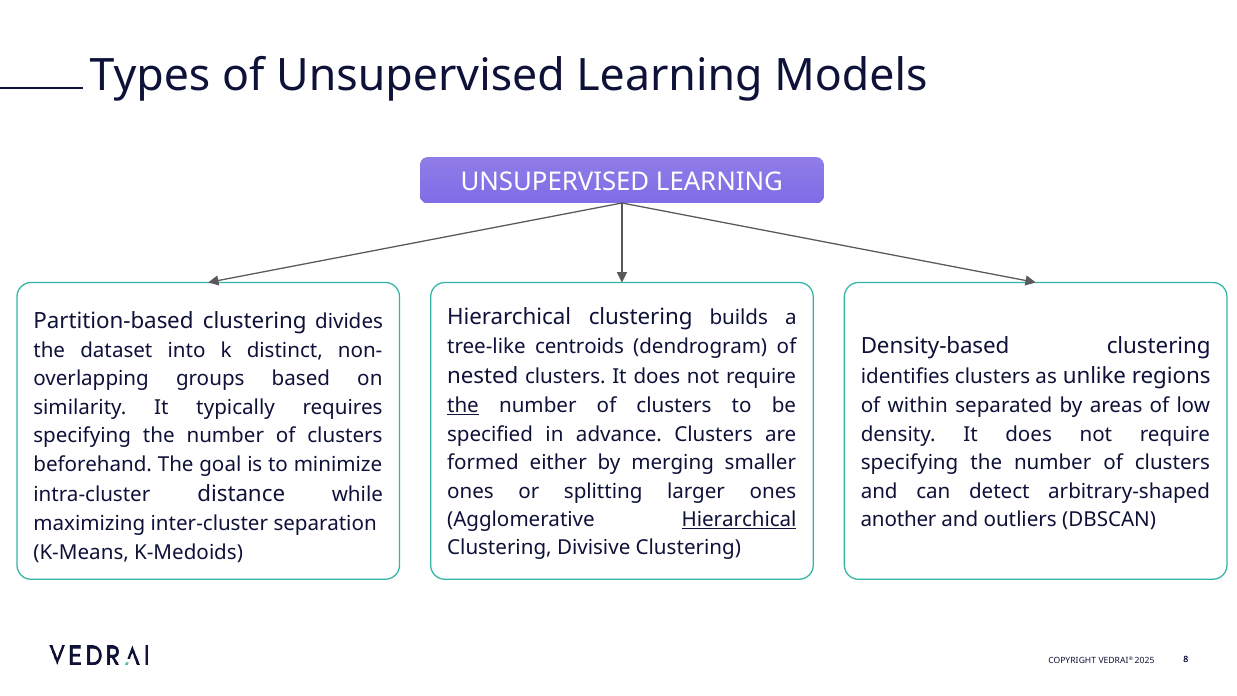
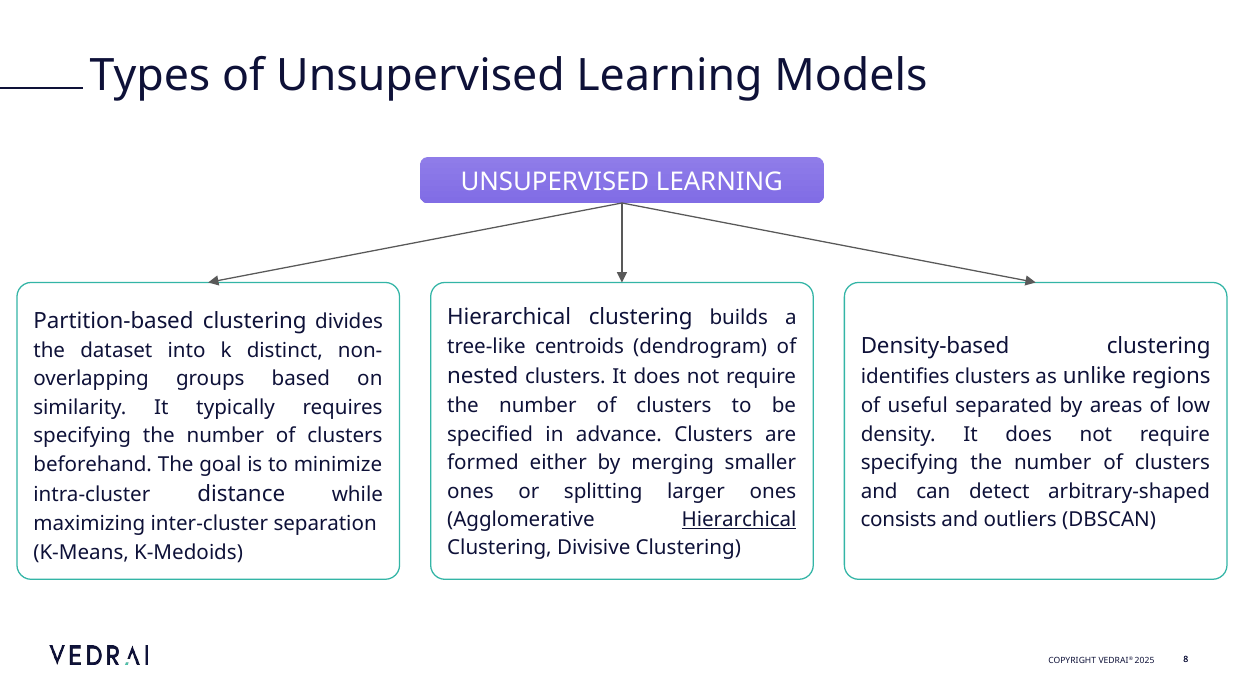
the at (463, 406) underline: present -> none
within: within -> useful
another: another -> consists
